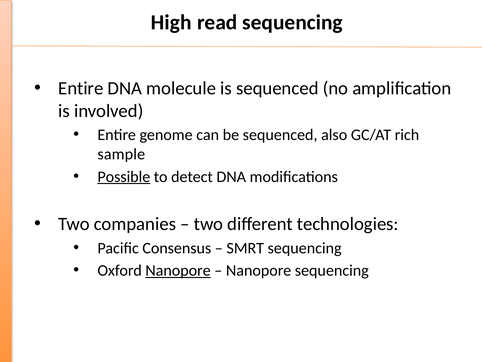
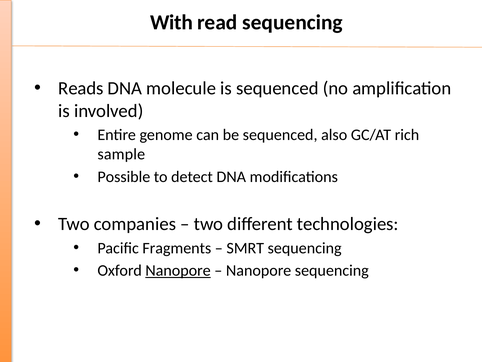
High: High -> With
Entire at (81, 88): Entire -> Reads
Possible underline: present -> none
Consensus: Consensus -> Fragments
